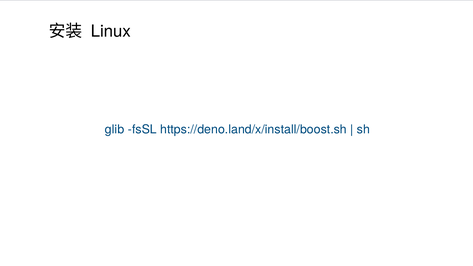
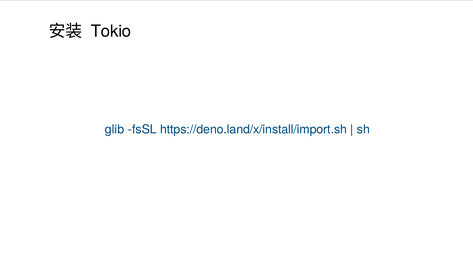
Linux: Linux -> Tokio
https://deno.land/x/install/boost.sh: https://deno.land/x/install/boost.sh -> https://deno.land/x/install/import.sh
